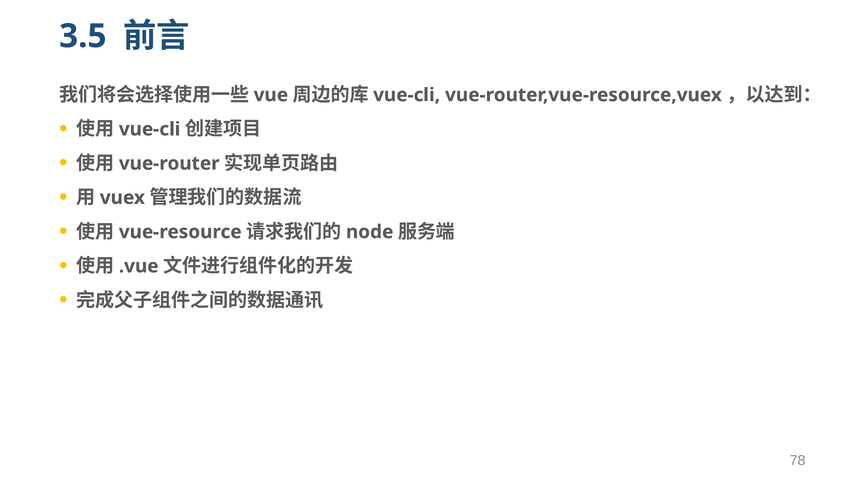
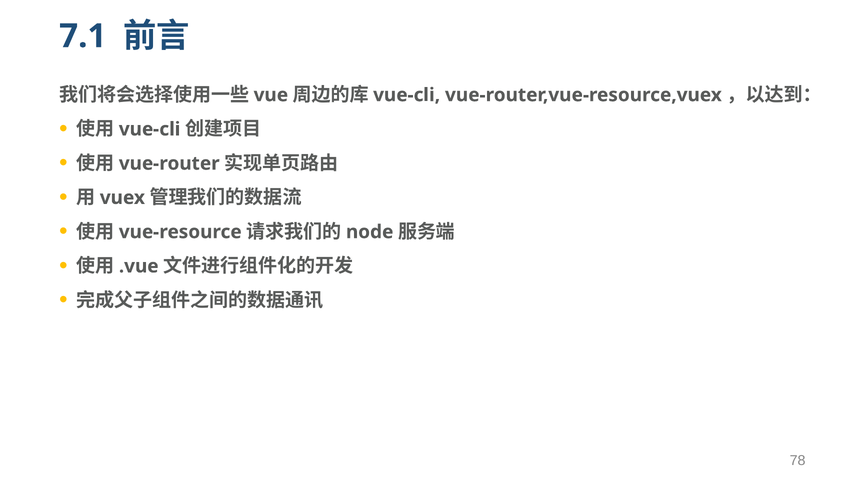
3.5: 3.5 -> 7.1
